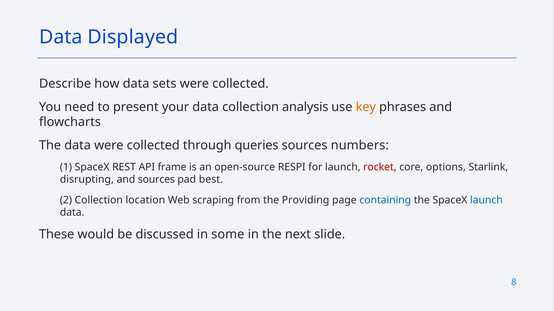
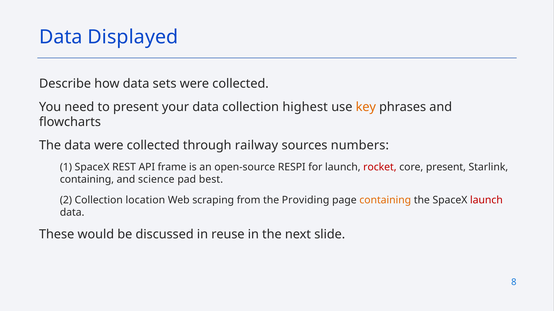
analysis: analysis -> highest
queries: queries -> railway
core options: options -> present
disrupting at (87, 180): disrupting -> containing
and sources: sources -> science
containing at (385, 200) colour: blue -> orange
launch at (486, 200) colour: blue -> red
some: some -> reuse
